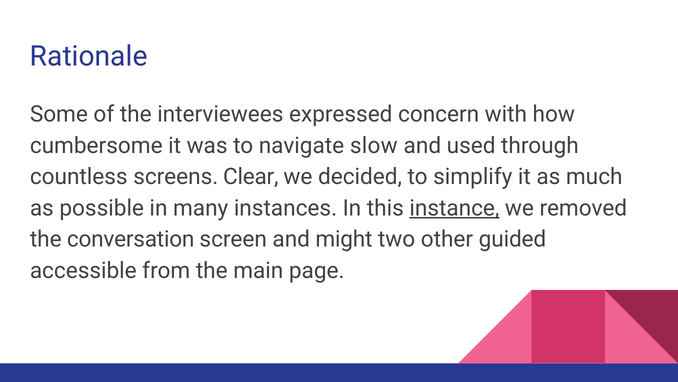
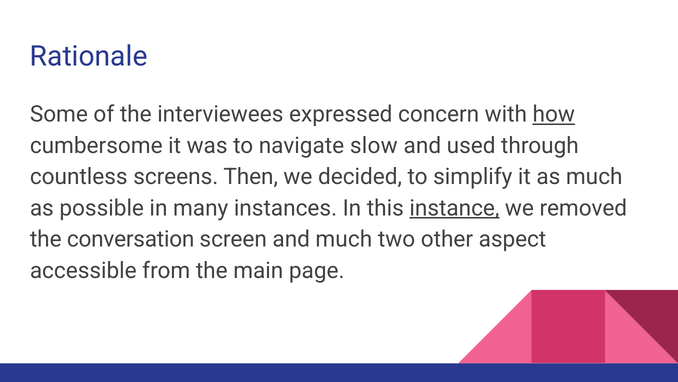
how underline: none -> present
Clear: Clear -> Then
and might: might -> much
guided: guided -> aspect
